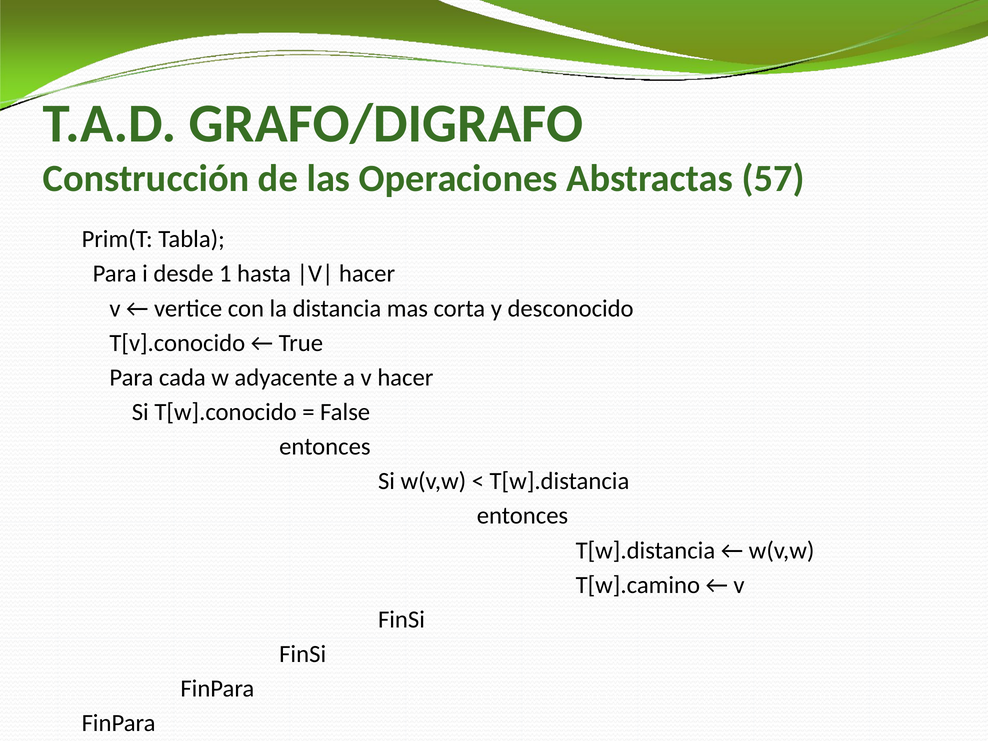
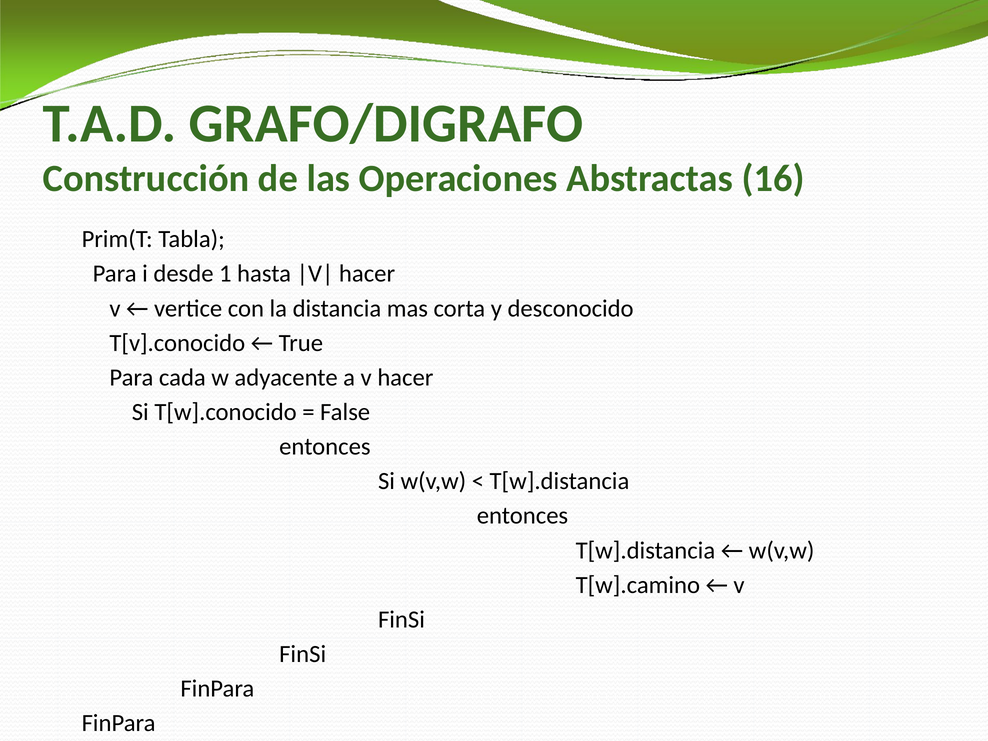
57: 57 -> 16
